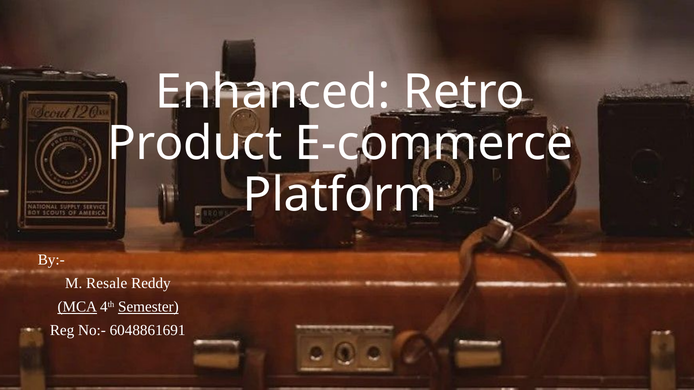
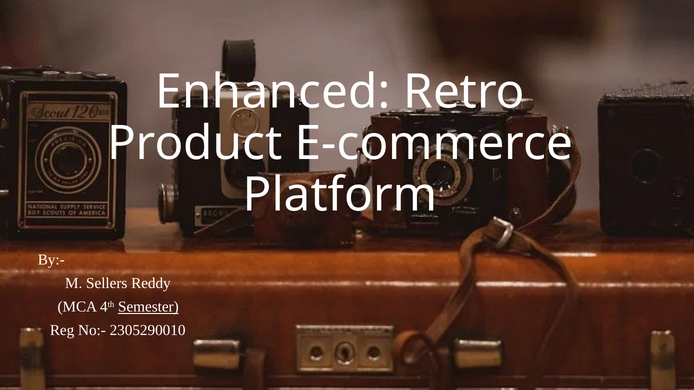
Resale: Resale -> Sellers
MCA underline: present -> none
6048861691: 6048861691 -> 2305290010
